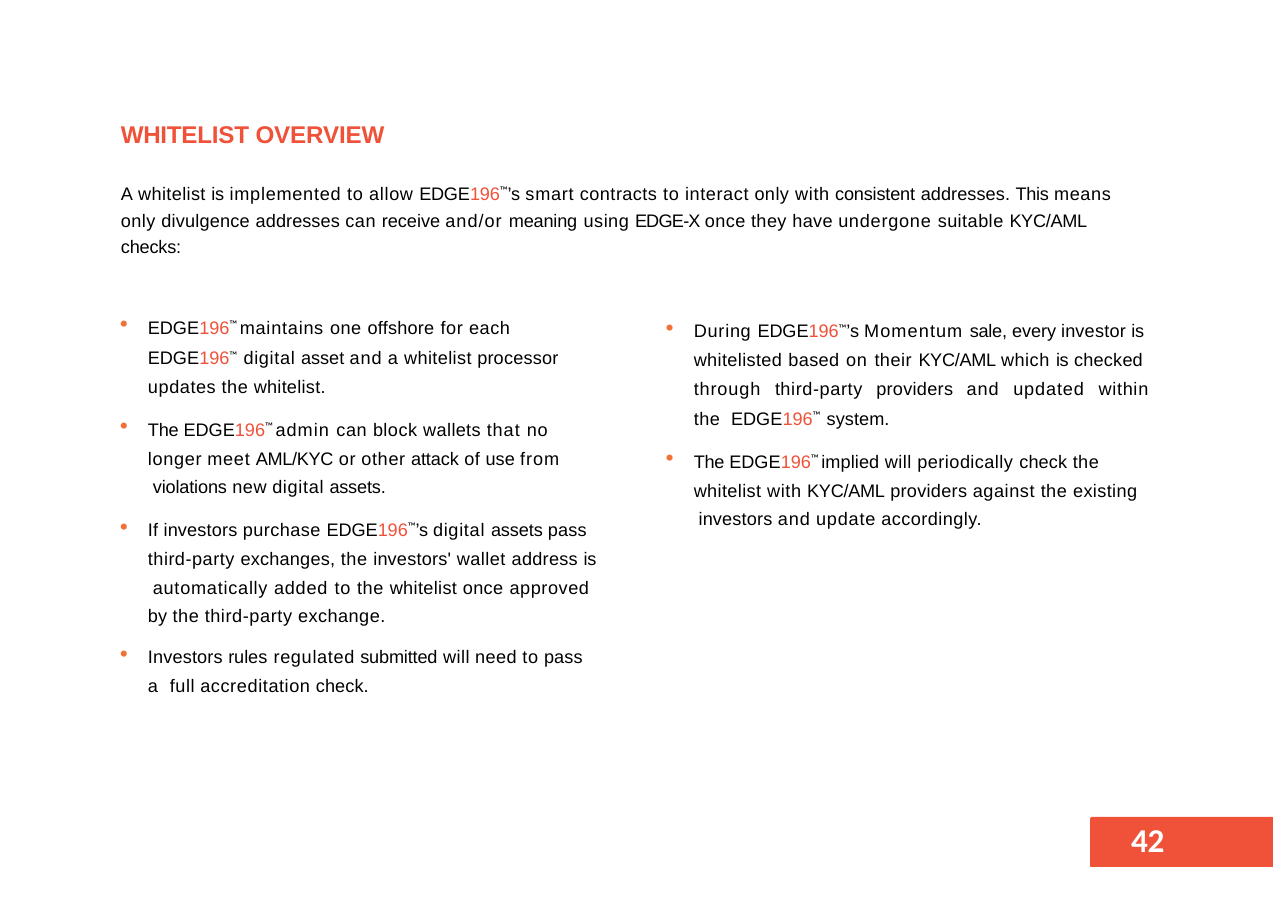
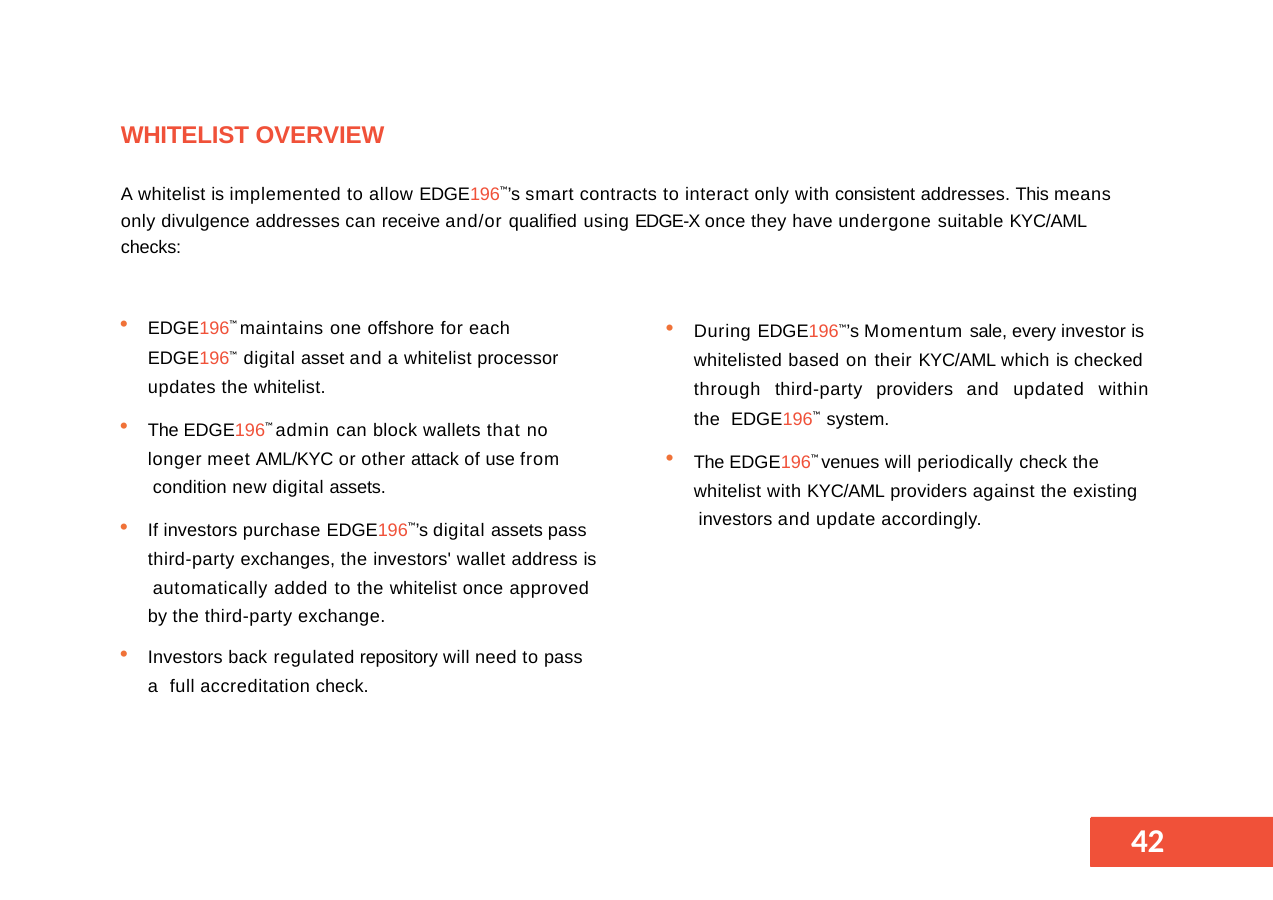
meaning: meaning -> qualified
implied: implied -> venues
violations: violations -> condition
rules: rules -> back
submitted: submitted -> repository
